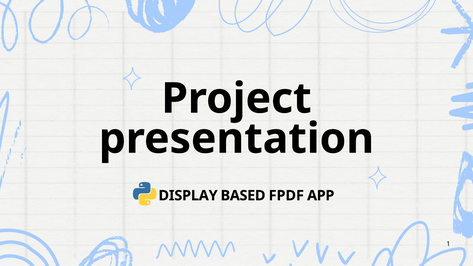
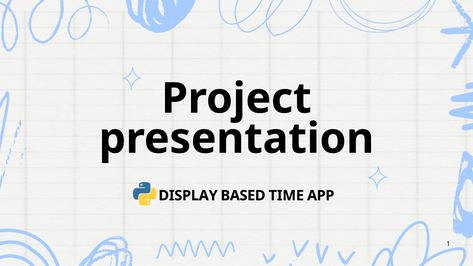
FPDF: FPDF -> TIME
